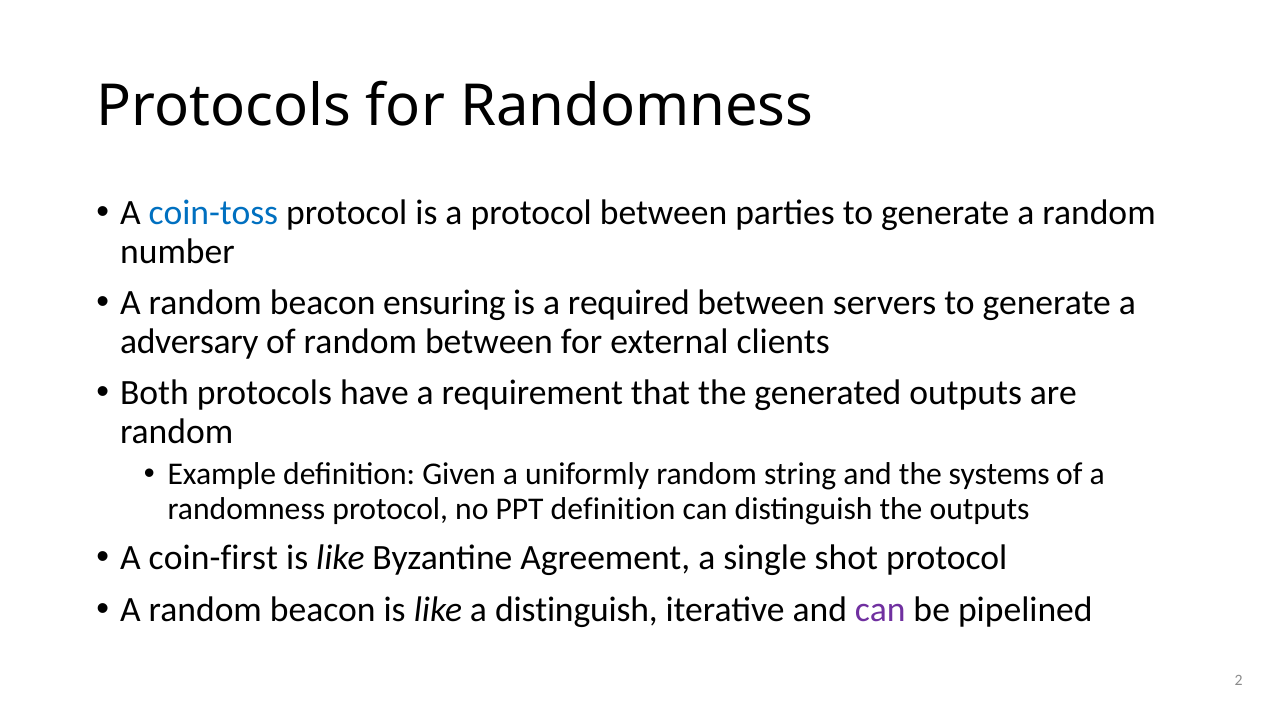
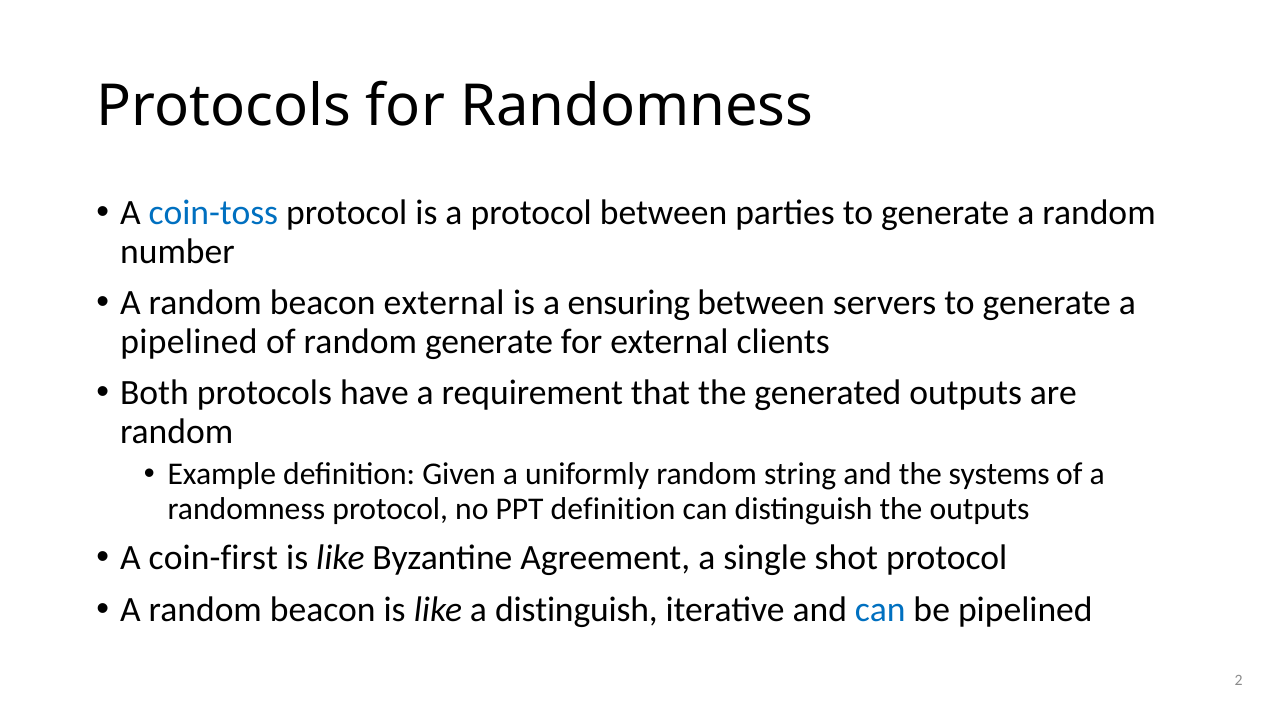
beacon ensuring: ensuring -> external
required: required -> ensuring
adversary at (189, 342): adversary -> pipelined
random between: between -> generate
can at (880, 610) colour: purple -> blue
